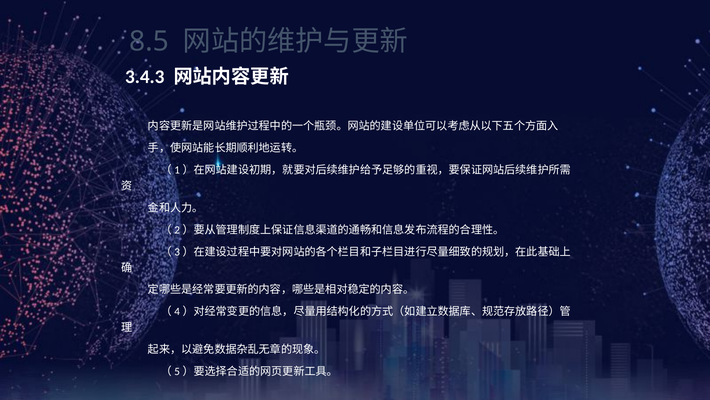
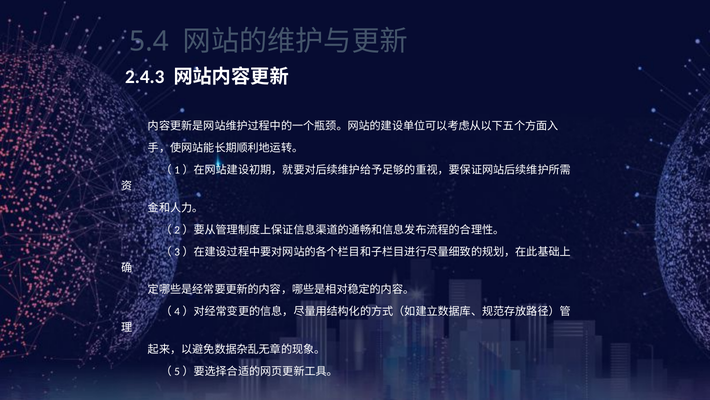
8.5: 8.5 -> 5.4
3.4.3: 3.4.3 -> 2.4.3
